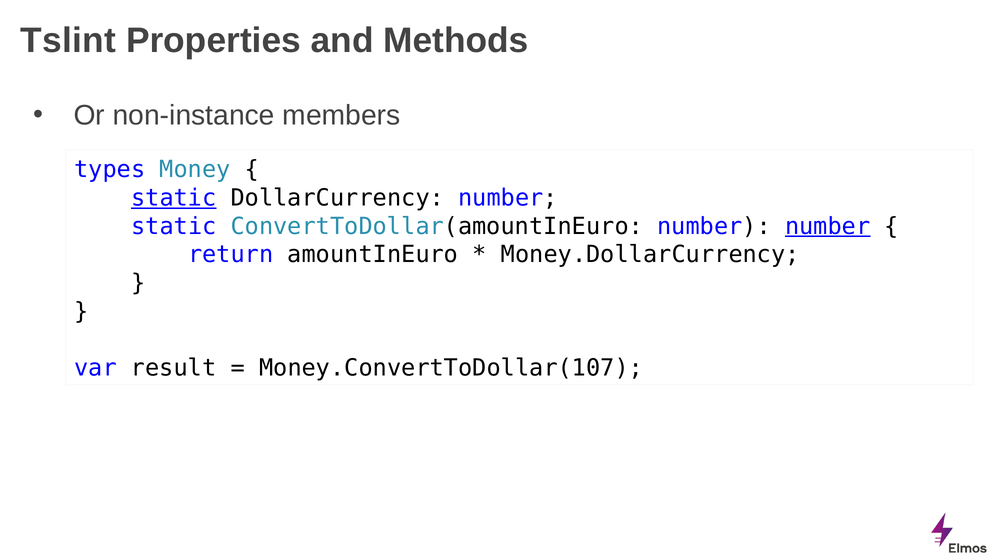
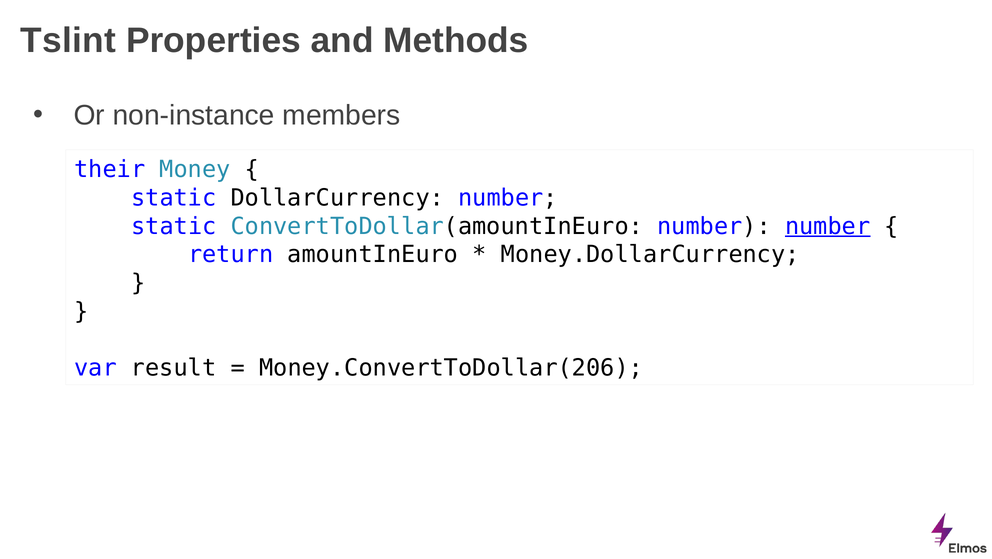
types: types -> their
static at (174, 198) underline: present -> none
Money.ConvertToDollar(107: Money.ConvertToDollar(107 -> Money.ConvertToDollar(206
